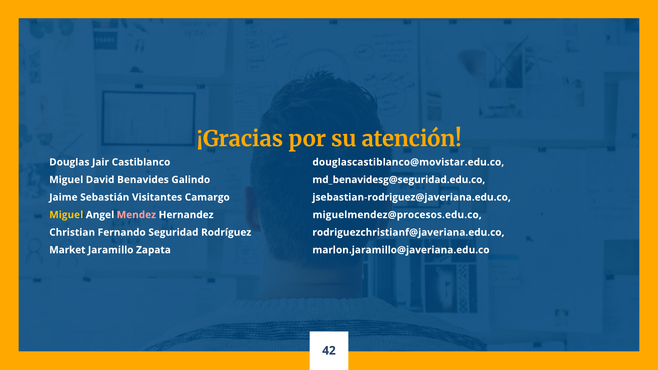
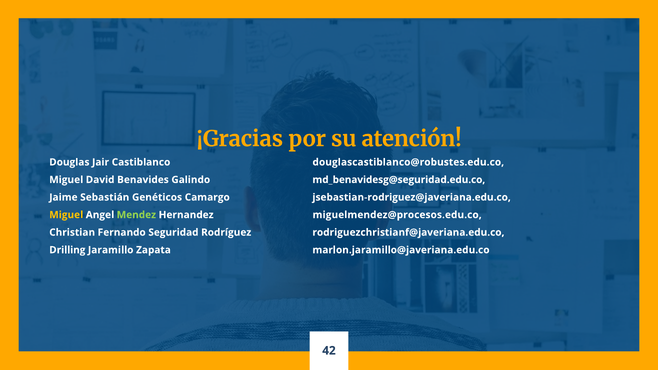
douglascastiblanco@movistar.edu.co: douglascastiblanco@movistar.edu.co -> douglascastiblanco@robustes.edu.co
Visitantes: Visitantes -> Genéticos
Mendez colour: pink -> light green
Market: Market -> Drilling
